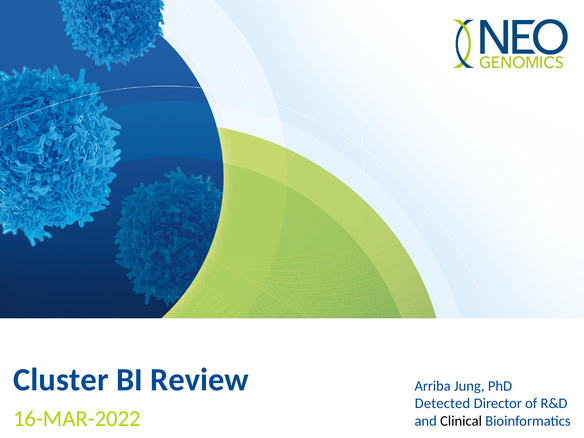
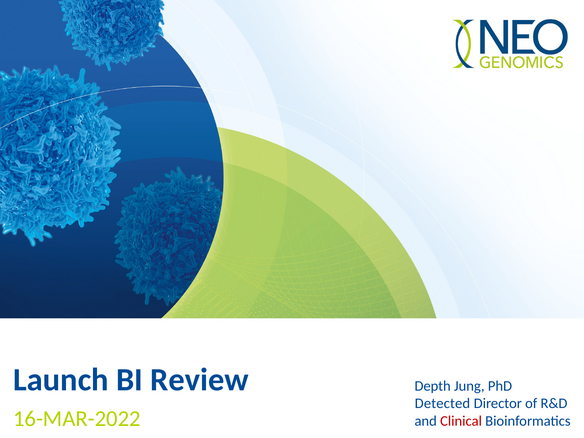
Cluster: Cluster -> Launch
Arriba: Arriba -> Depth
Clinical colour: black -> red
